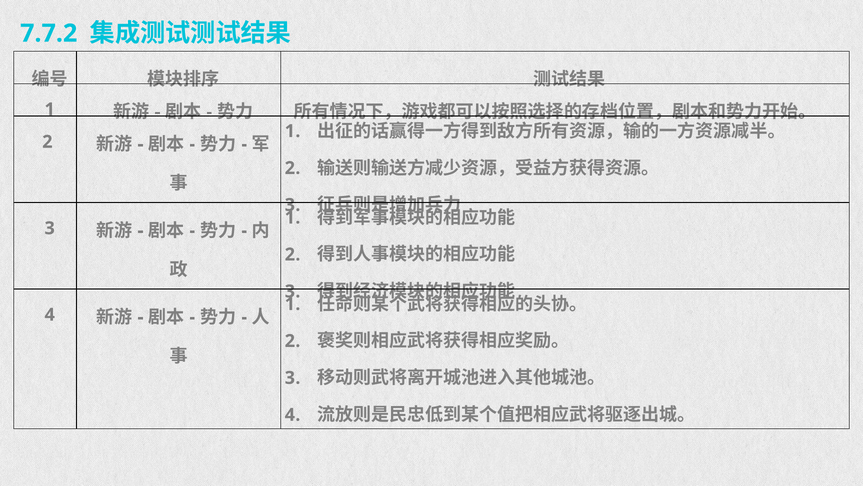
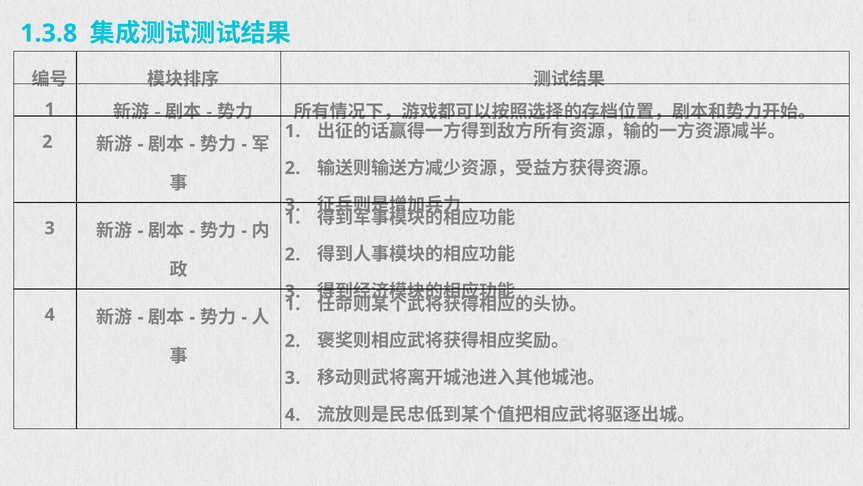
7.7.2: 7.7.2 -> 1.3.8
